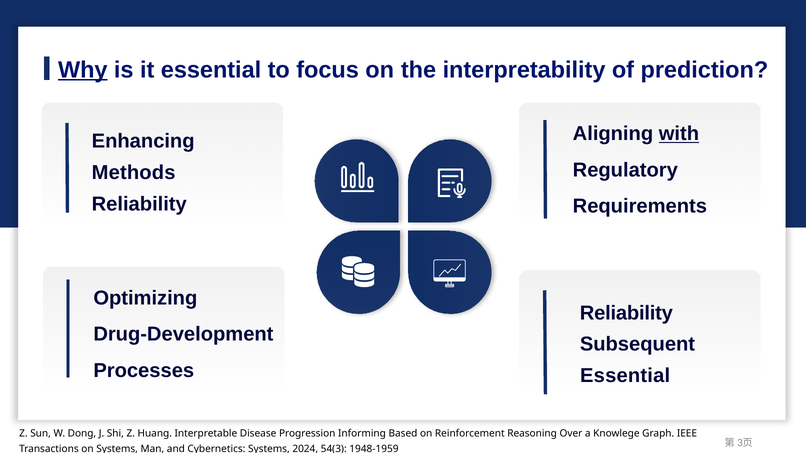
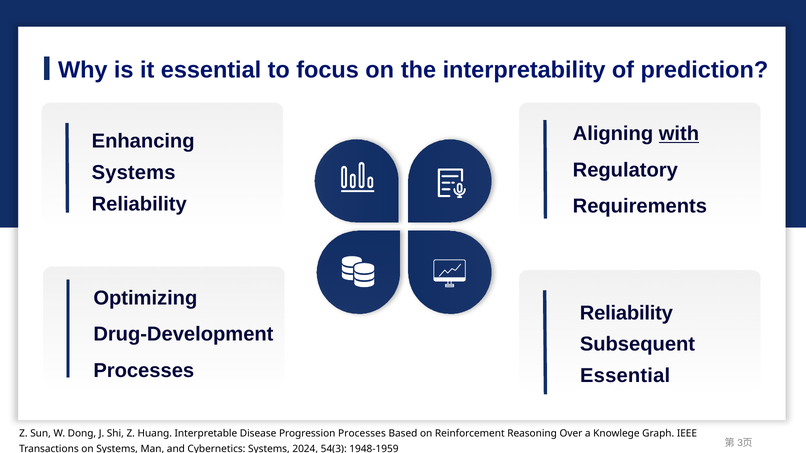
Why underline: present -> none
Methods at (134, 173): Methods -> Systems
Progression Informing: Informing -> Processes
